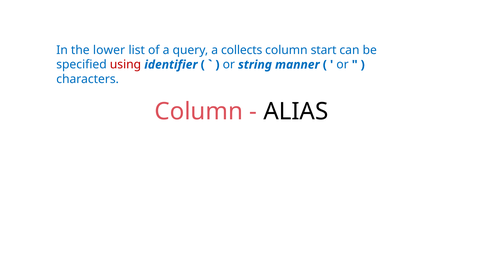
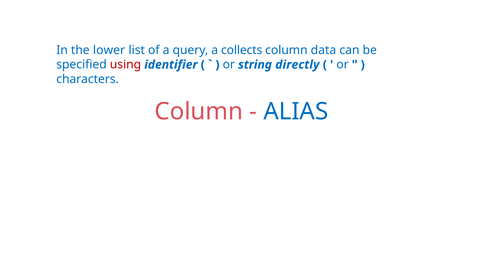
start: start -> data
manner: manner -> directly
ALIAS colour: black -> blue
